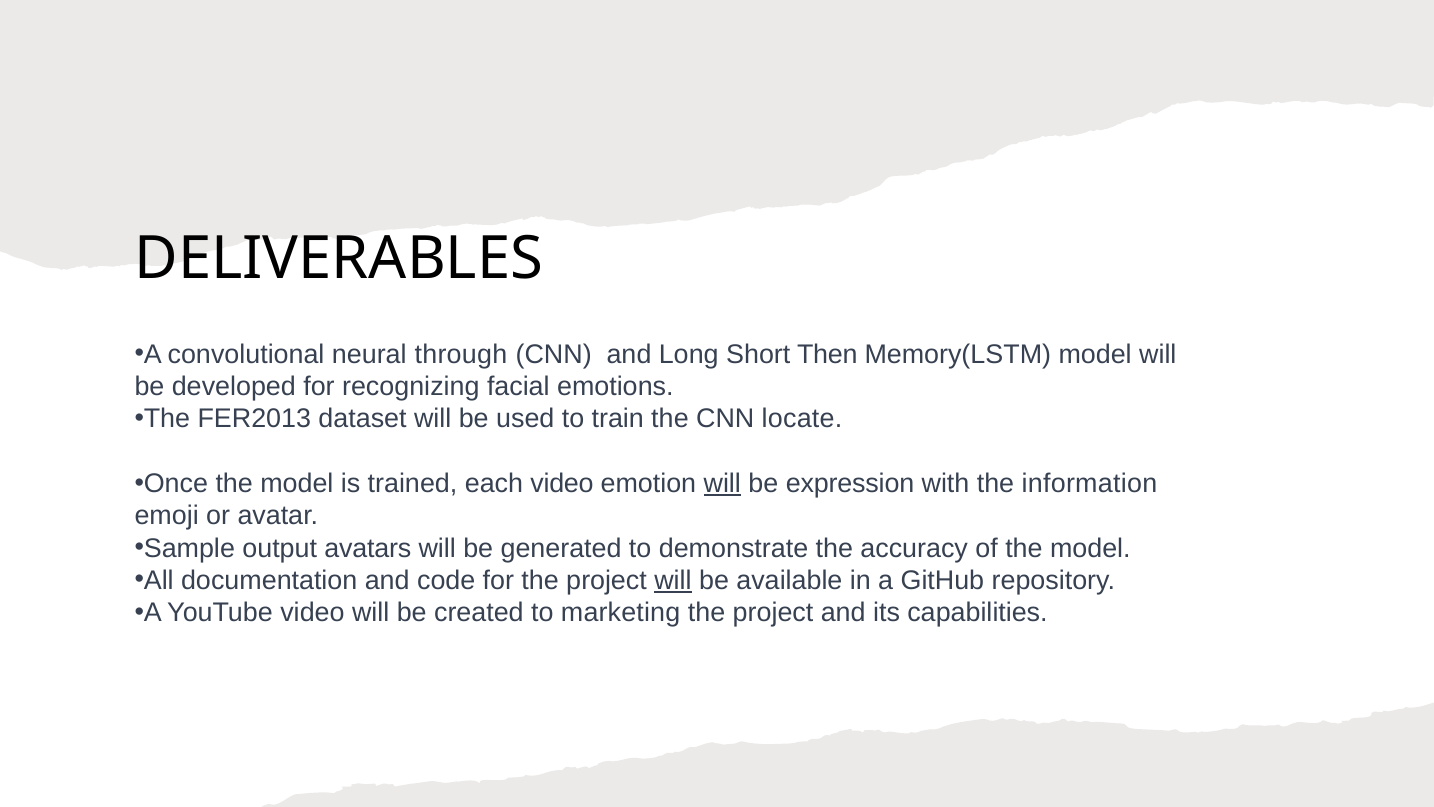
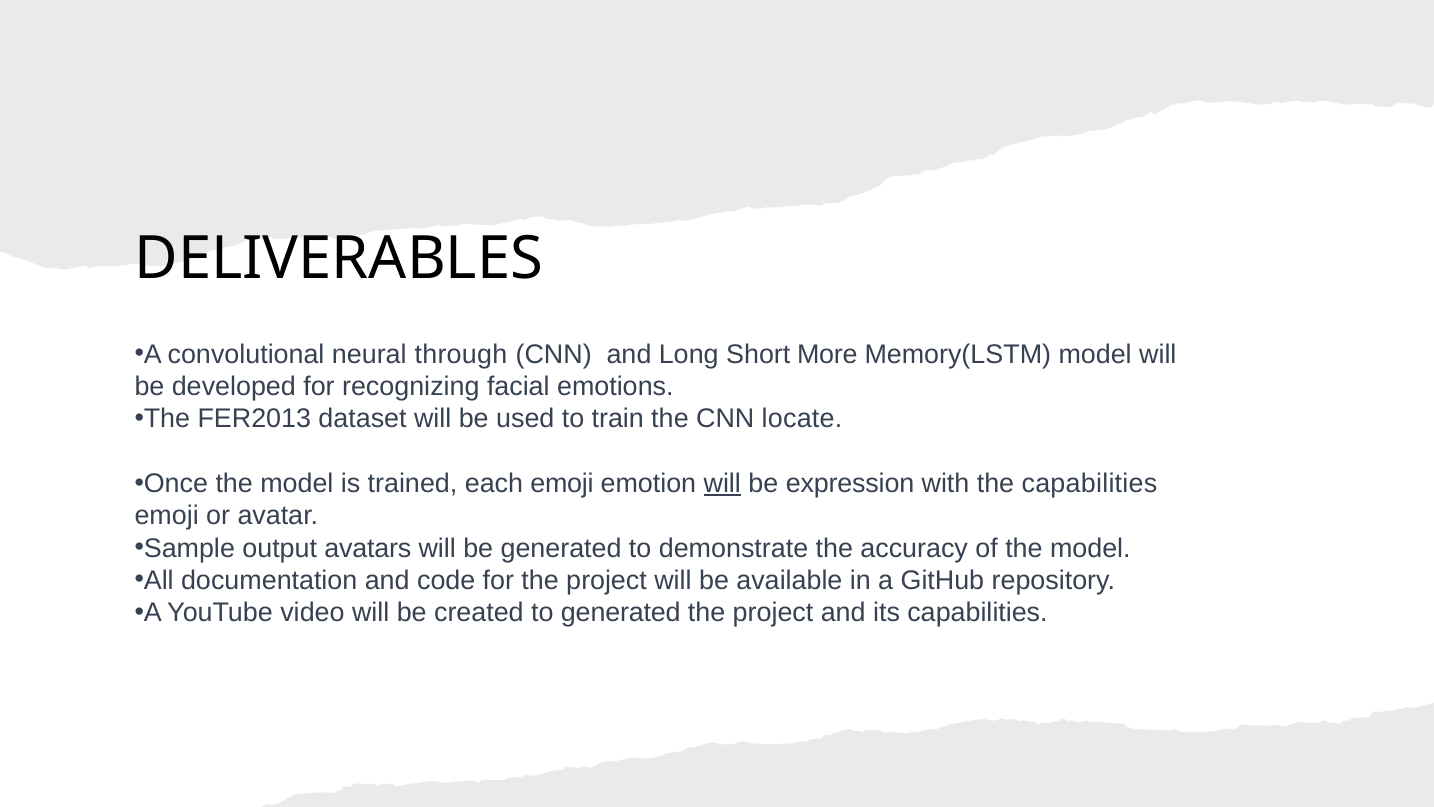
Then: Then -> More
each video: video -> emoji
the information: information -> capabilities
will at (673, 580) underline: present -> none
to marketing: marketing -> generated
